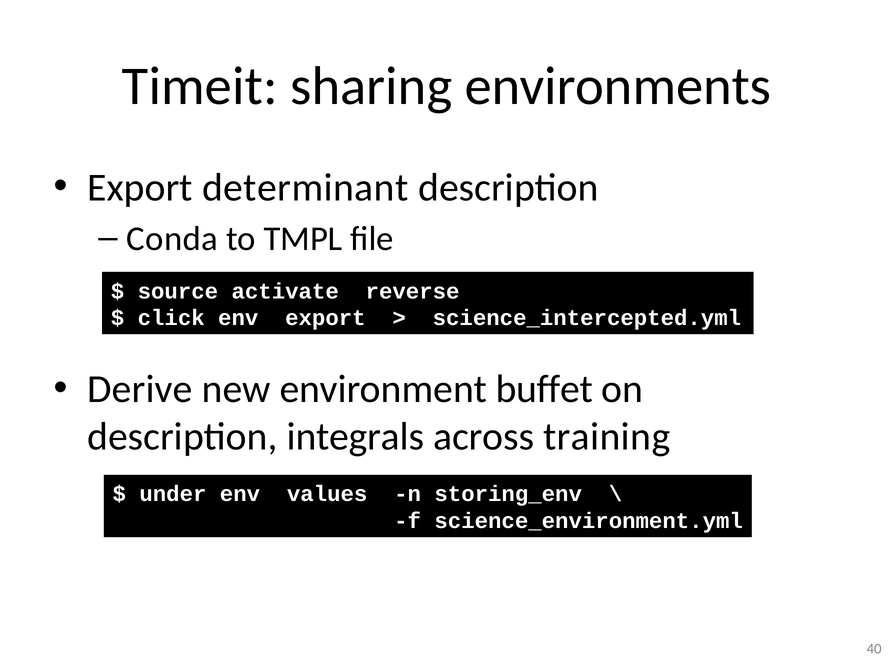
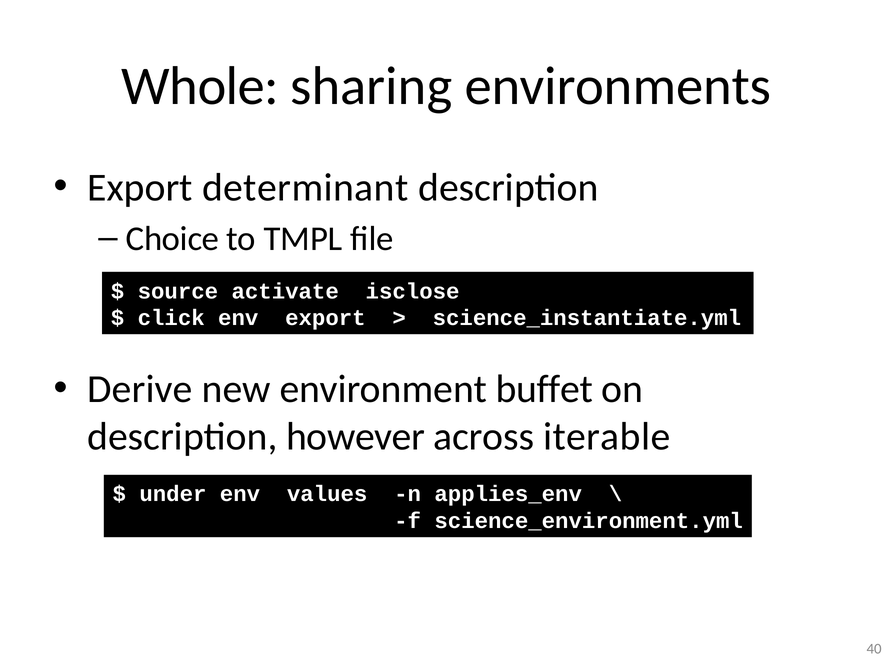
Timeit: Timeit -> Whole
Conda: Conda -> Choice
reverse: reverse -> isclose
science_intercepted.yml: science_intercepted.yml -> science_instantiate.yml
integrals: integrals -> however
training: training -> iterable
storing_env: storing_env -> applies_env
